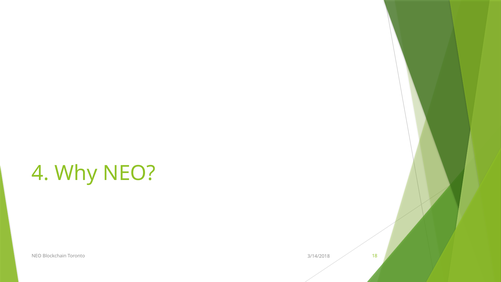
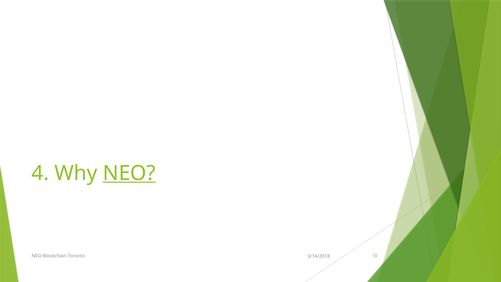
NEO at (129, 173) underline: none -> present
